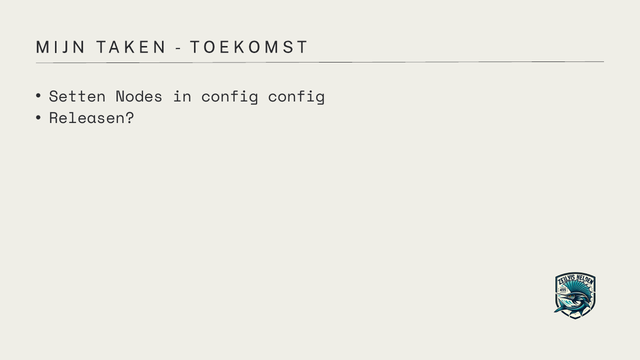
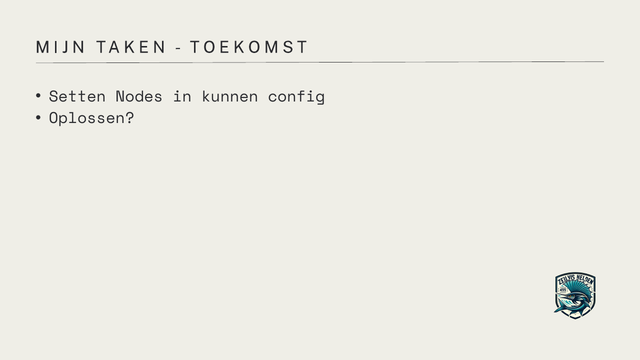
in config: config -> kunnen
Releasen: Releasen -> Oplossen
